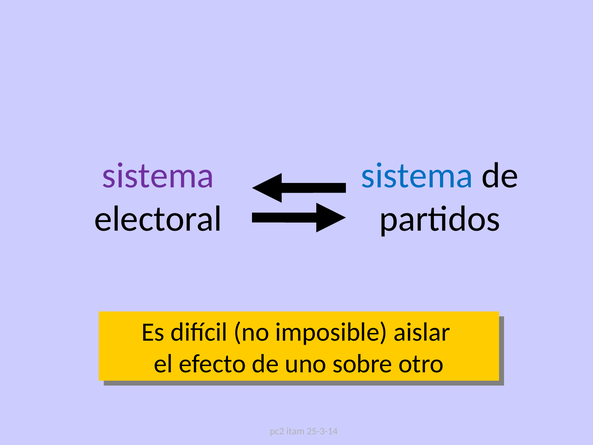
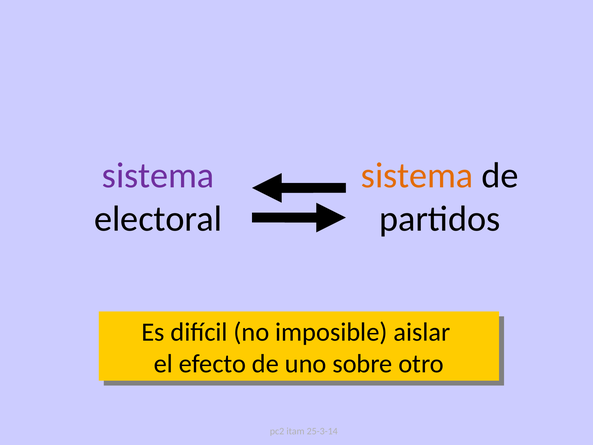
sistema at (417, 175) colour: blue -> orange
